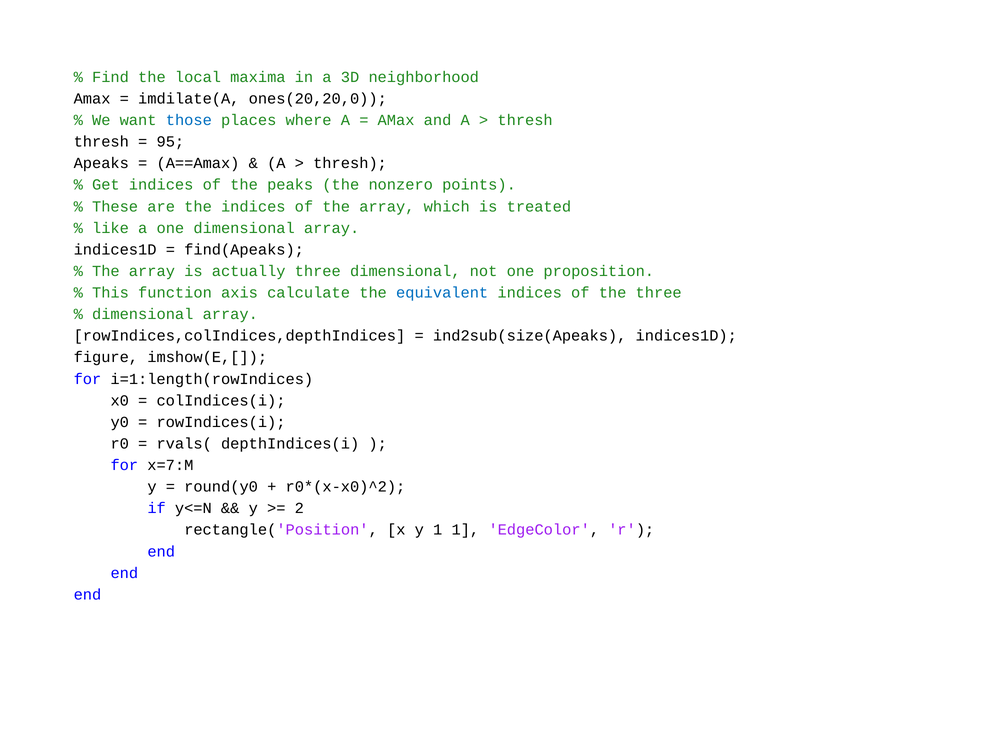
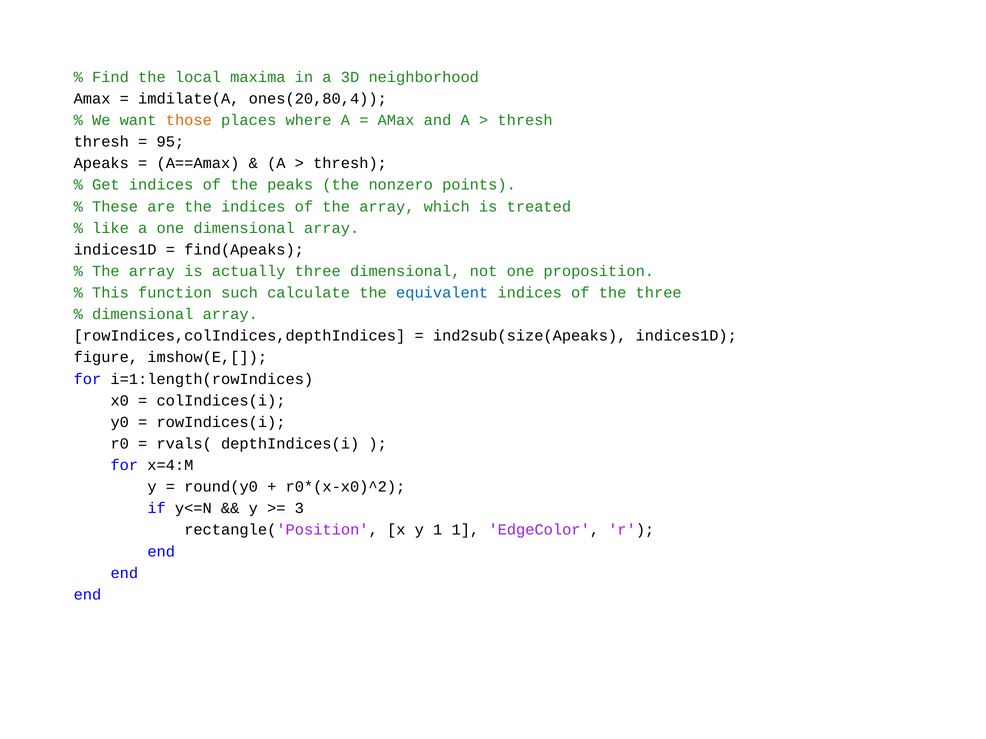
ones(20,20,0: ones(20,20,0 -> ones(20,80,4
those colour: blue -> orange
axis: axis -> such
x=7:M: x=7:M -> x=4:M
2: 2 -> 3
